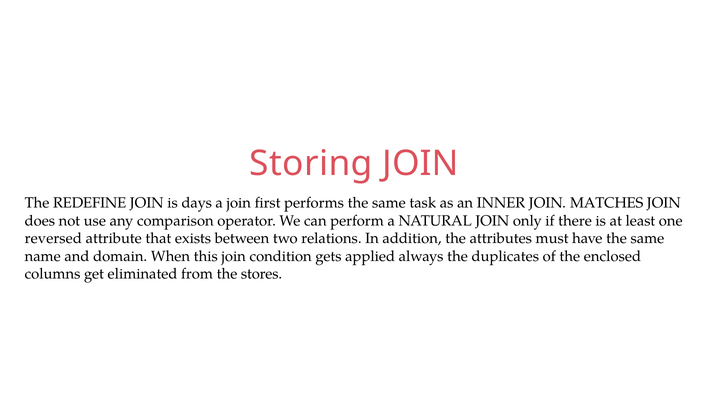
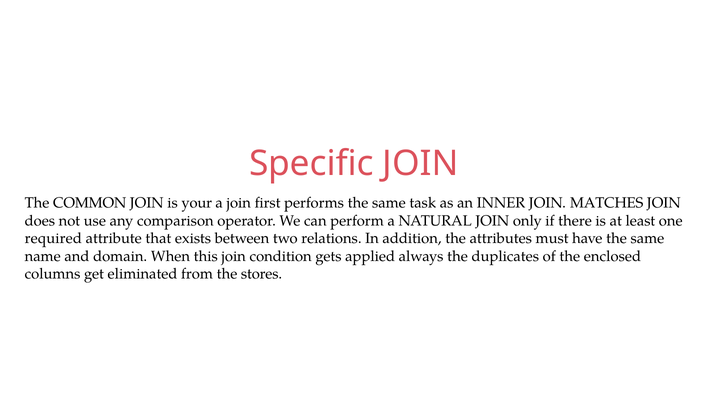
Storing: Storing -> Specific
REDEFINE: REDEFINE -> COMMON
days: days -> your
reversed: reversed -> required
